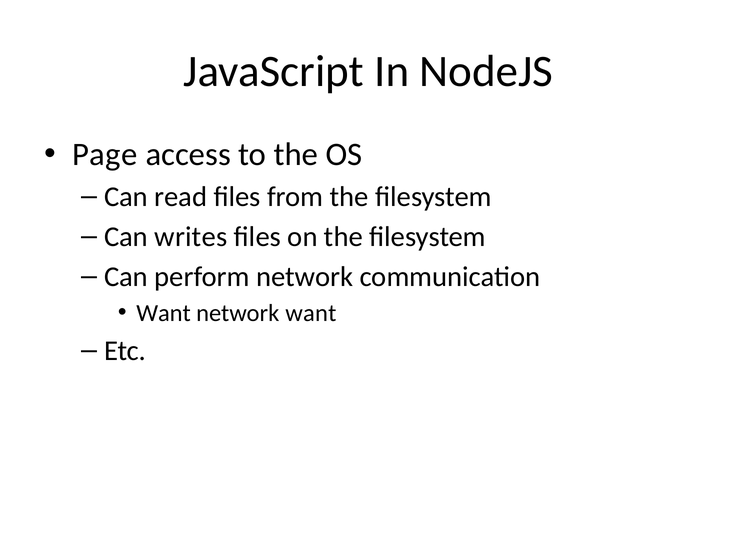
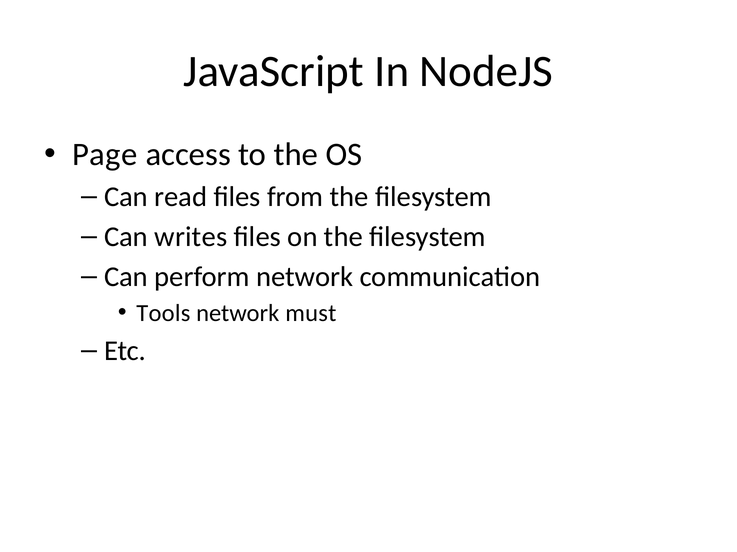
Want at (164, 314): Want -> Tools
network want: want -> must
